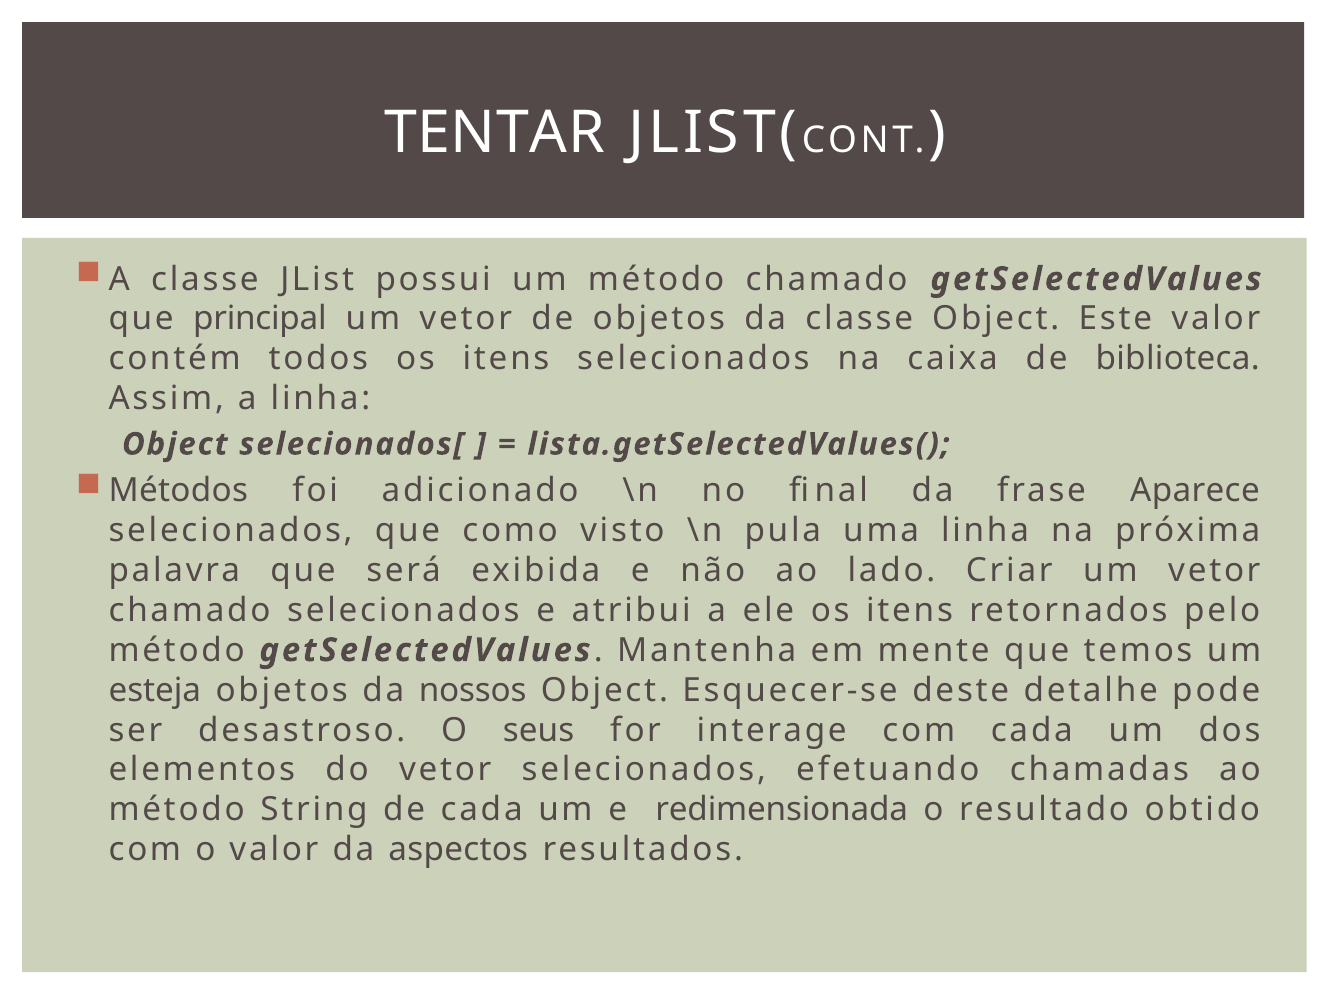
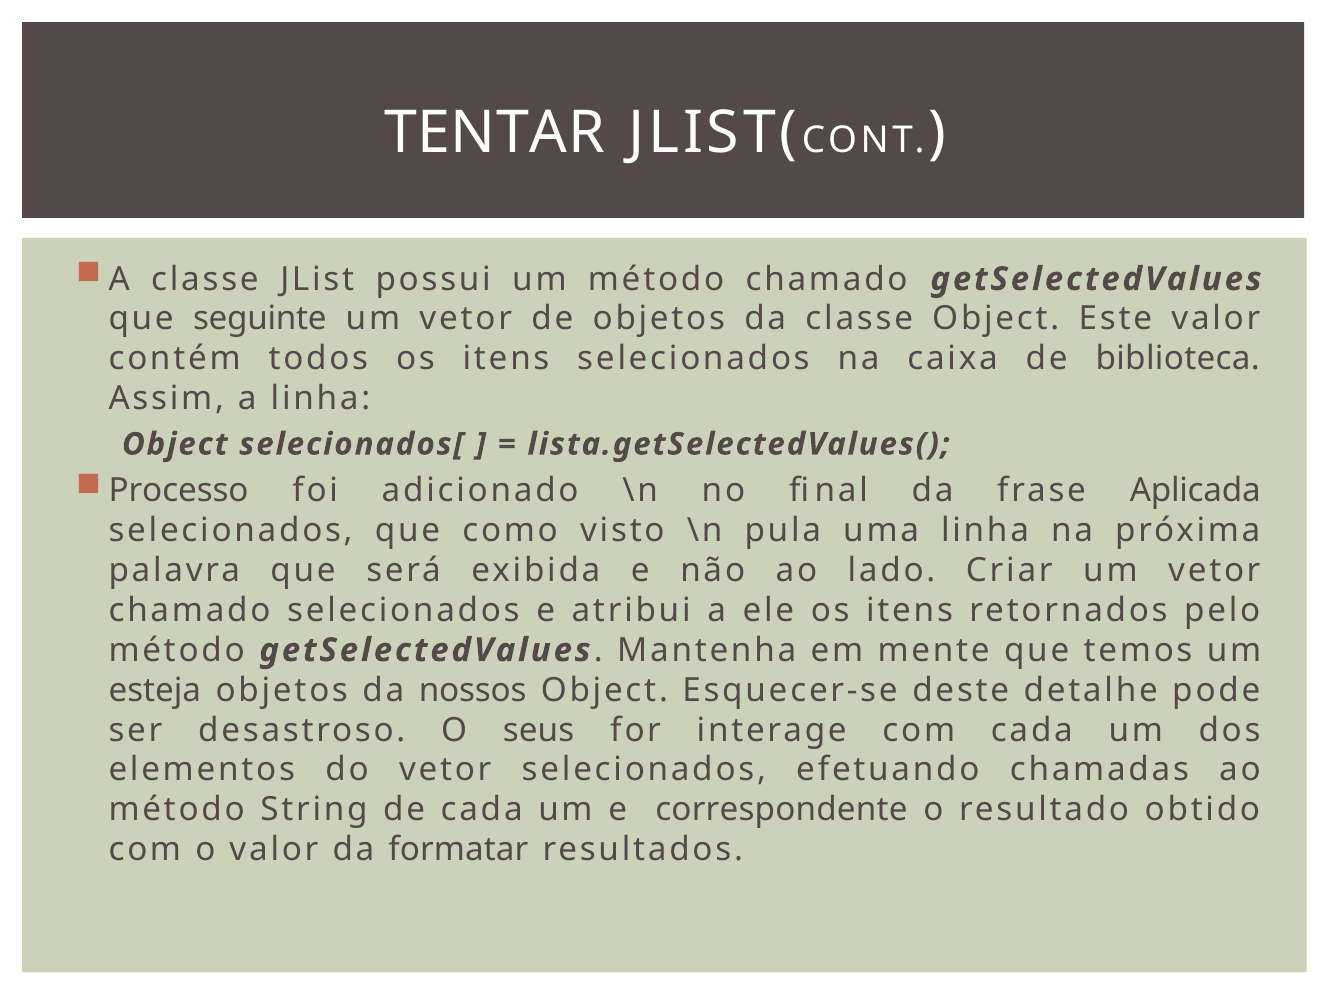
principal: principal -> seguinte
Métodos: Métodos -> Processo
Aparece: Aparece -> Aplicada
redimensionada: redimensionada -> correspondente
aspectos: aspectos -> formatar
